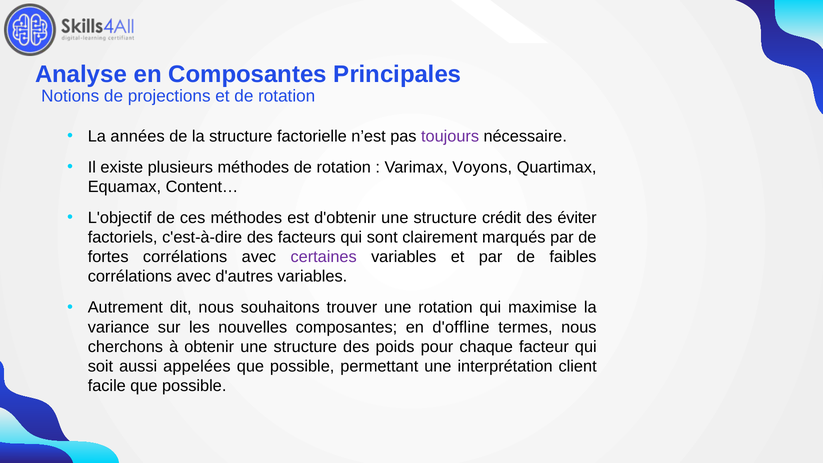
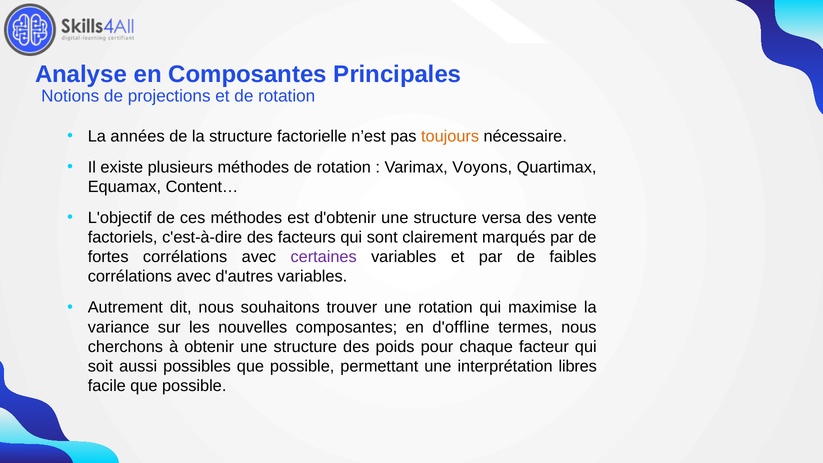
toujours colour: purple -> orange
crédit: crédit -> versa
éviter: éviter -> vente
appelées: appelées -> possibles
client: client -> libres
